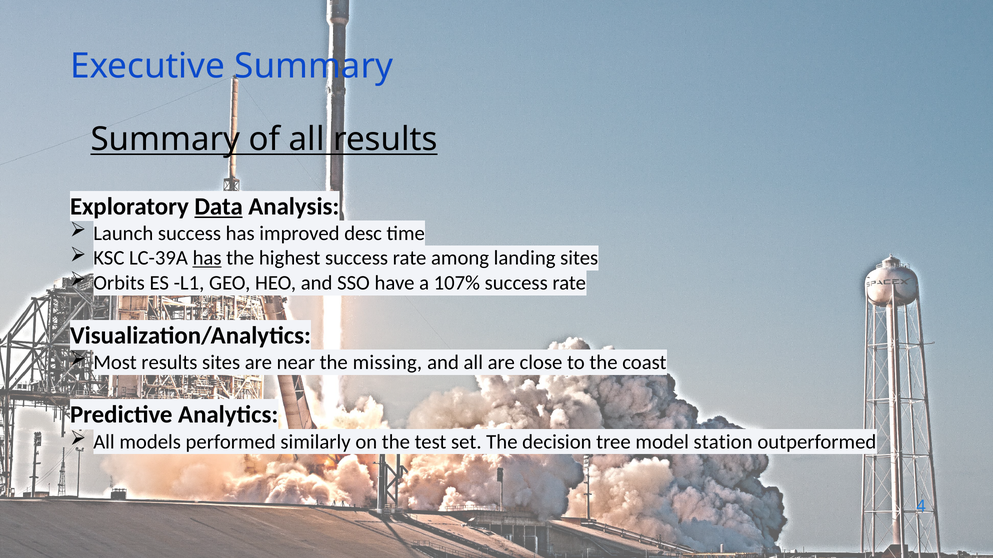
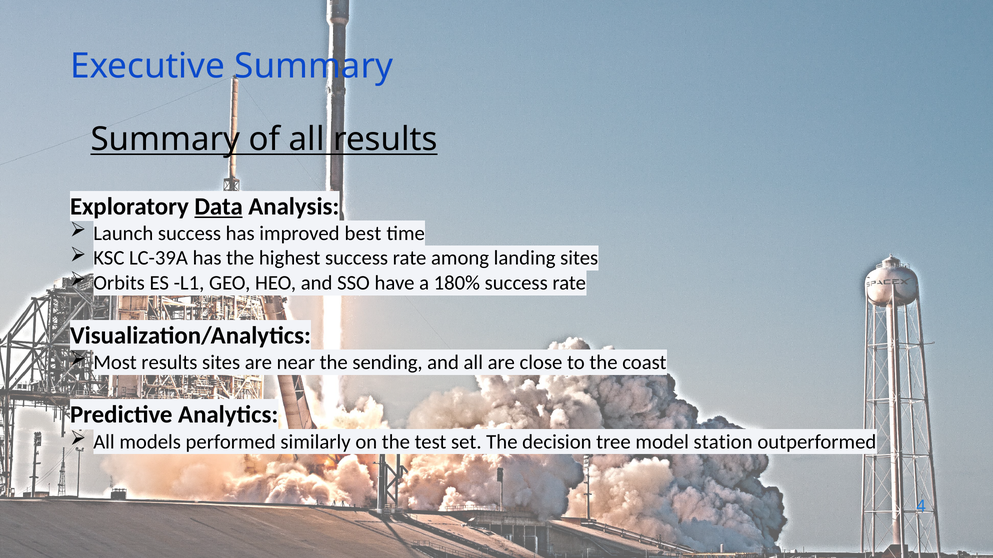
desc: desc -> best
has at (207, 258) underline: present -> none
107%: 107% -> 180%
missing: missing -> sending
